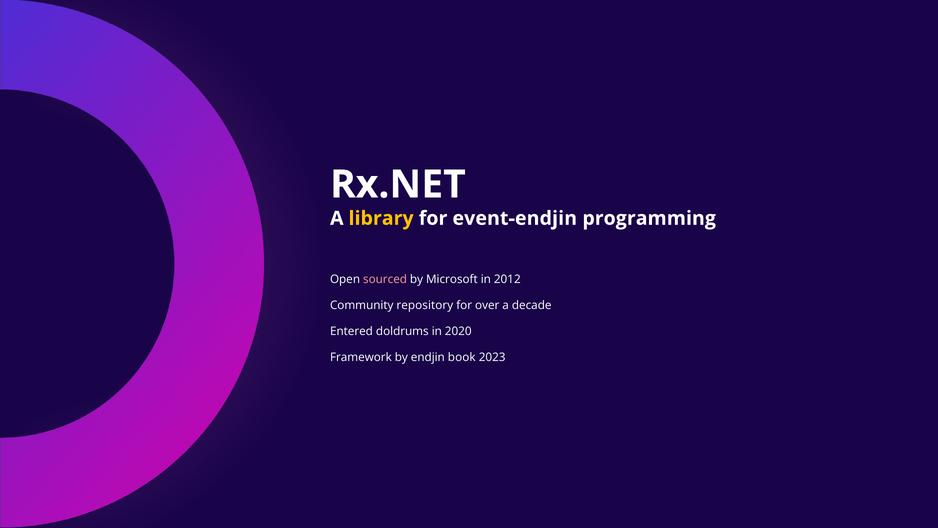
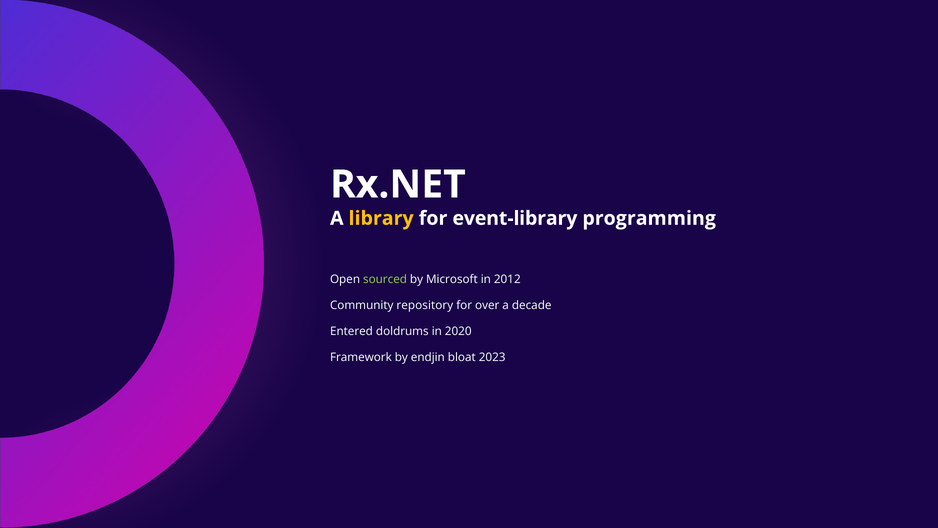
event-endjin: event-endjin -> event-library
sourced colour: pink -> light green
book: book -> bloat
